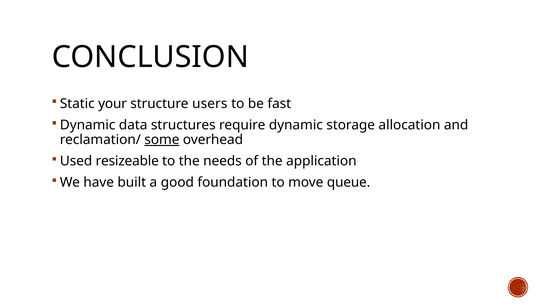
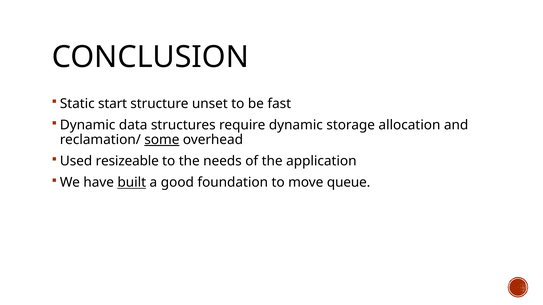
your: your -> start
users: users -> unset
built underline: none -> present
